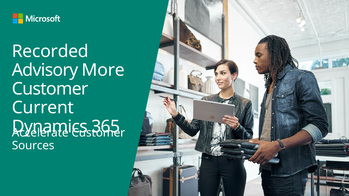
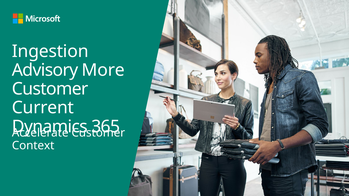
Recorded: Recorded -> Ingestion
Sources: Sources -> Context
